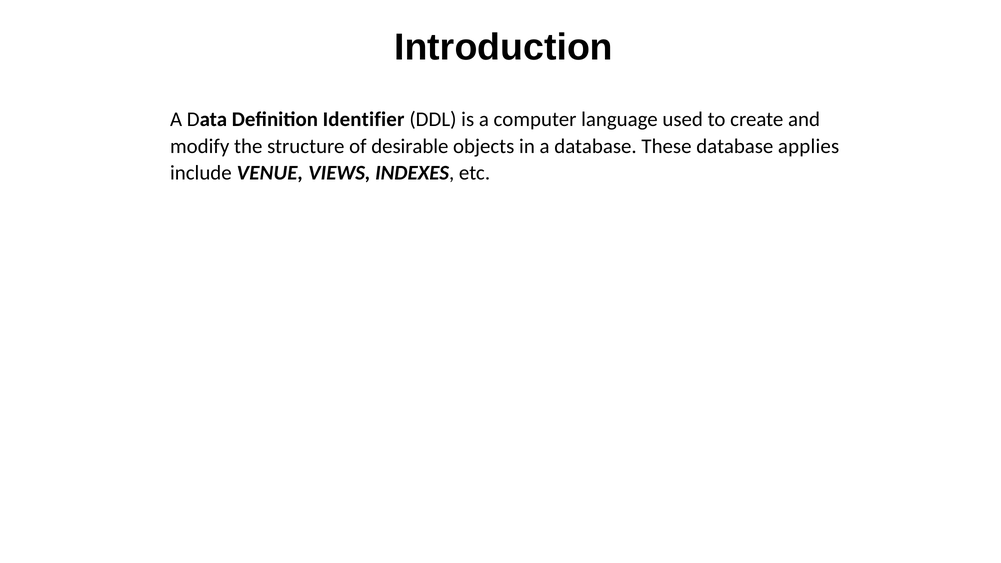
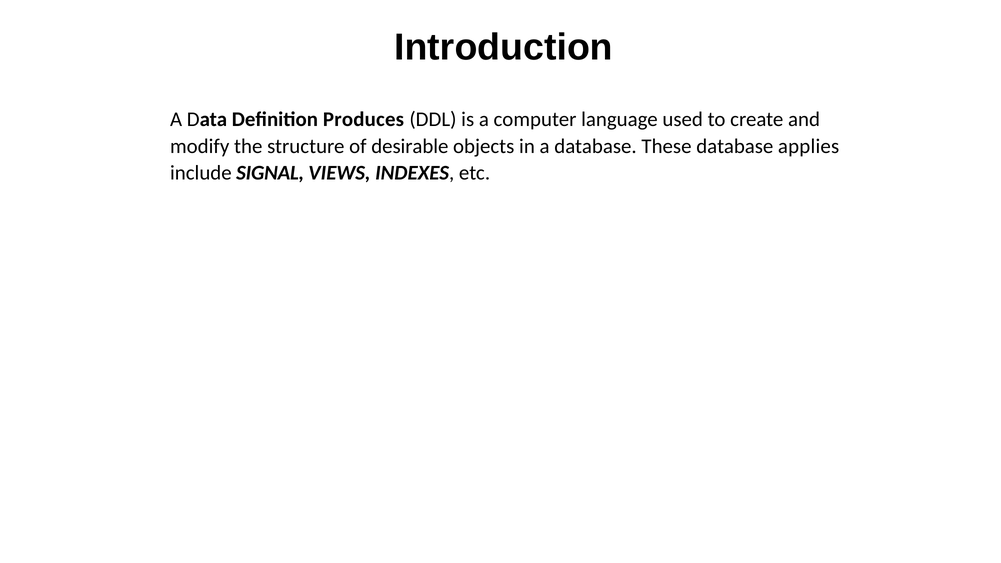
Identifier: Identifier -> Produces
VENUE: VENUE -> SIGNAL
